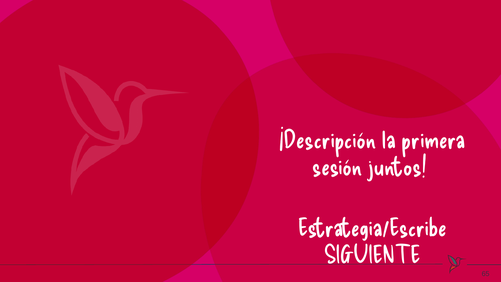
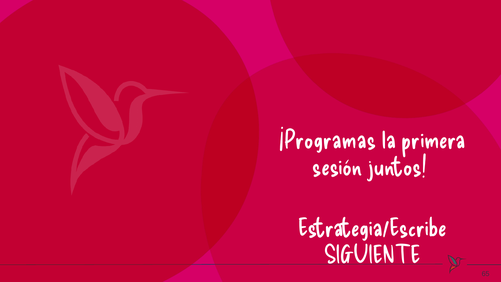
¡Descripción: ¡Descripción -> ¡Programas
